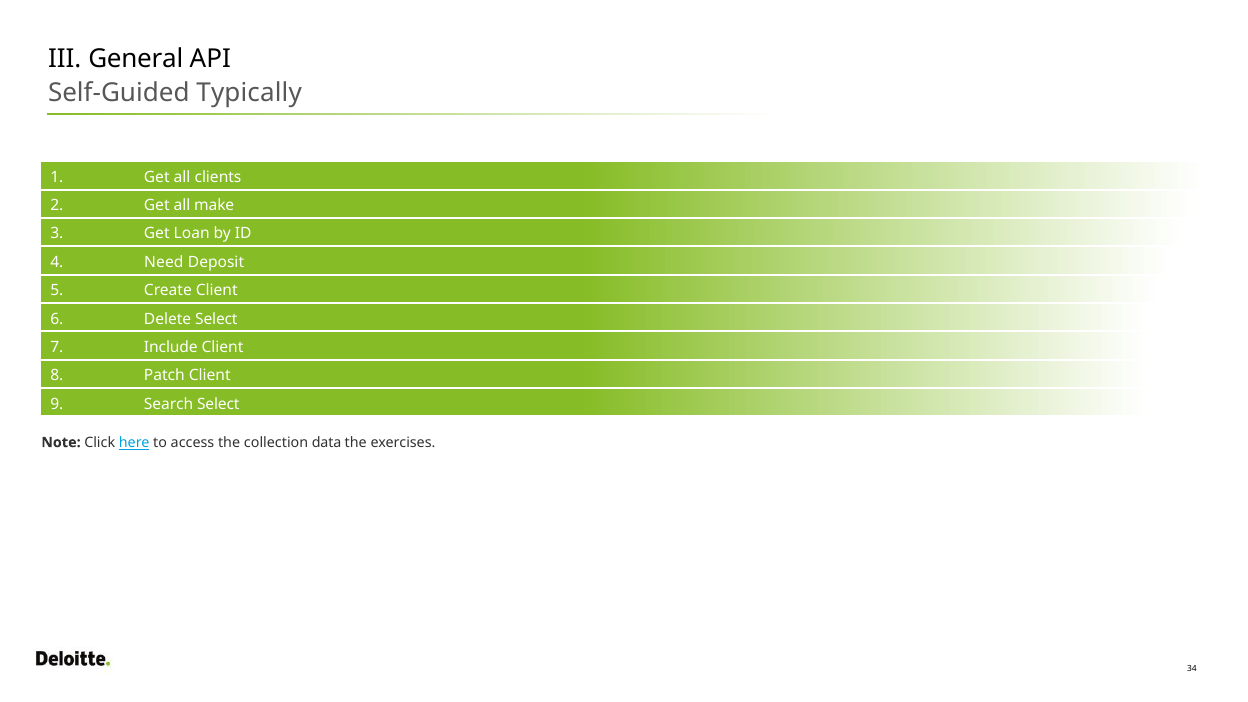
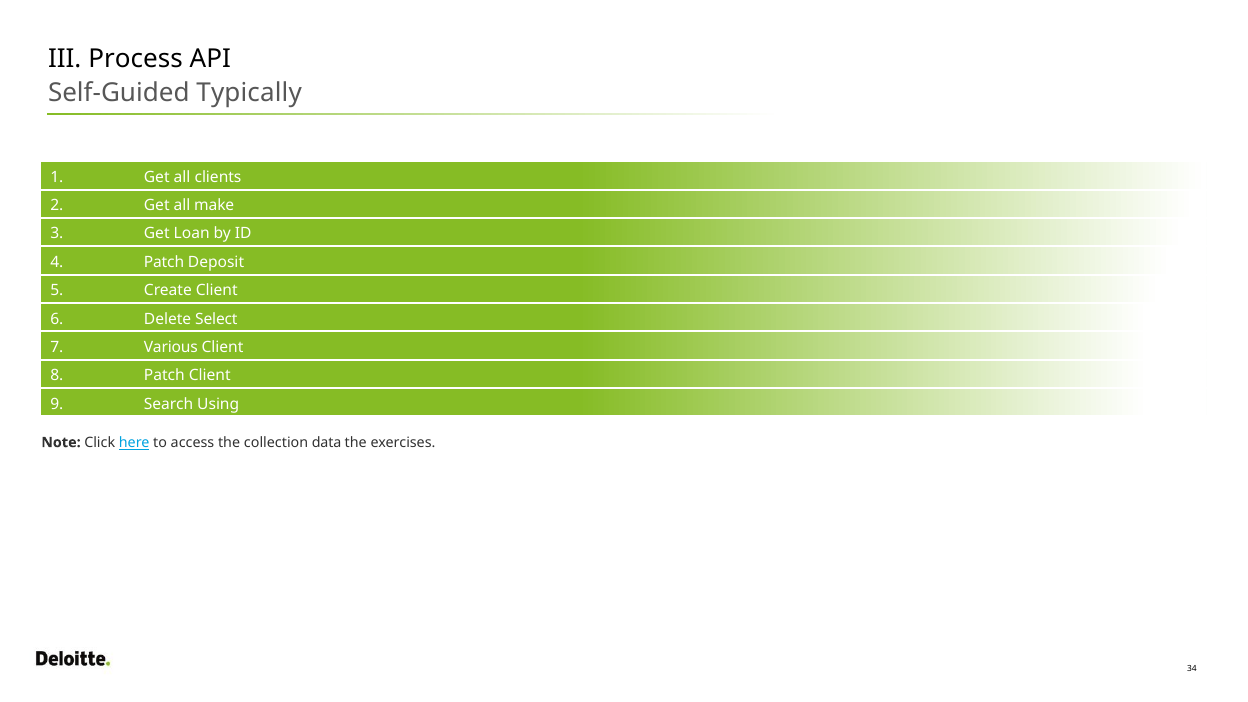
General: General -> Process
4 Need: Need -> Patch
Include: Include -> Various
Search Select: Select -> Using
